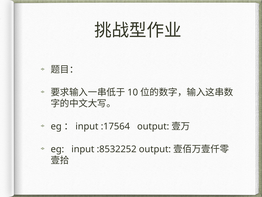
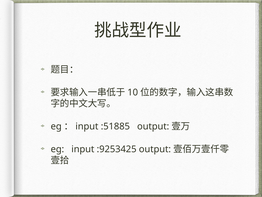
:17564: :17564 -> :51885
:8532252: :8532252 -> :9253425
